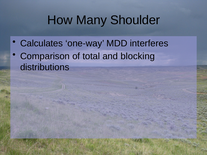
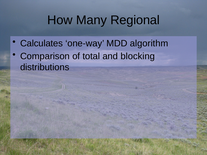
Shoulder: Shoulder -> Regional
interferes: interferes -> algorithm
